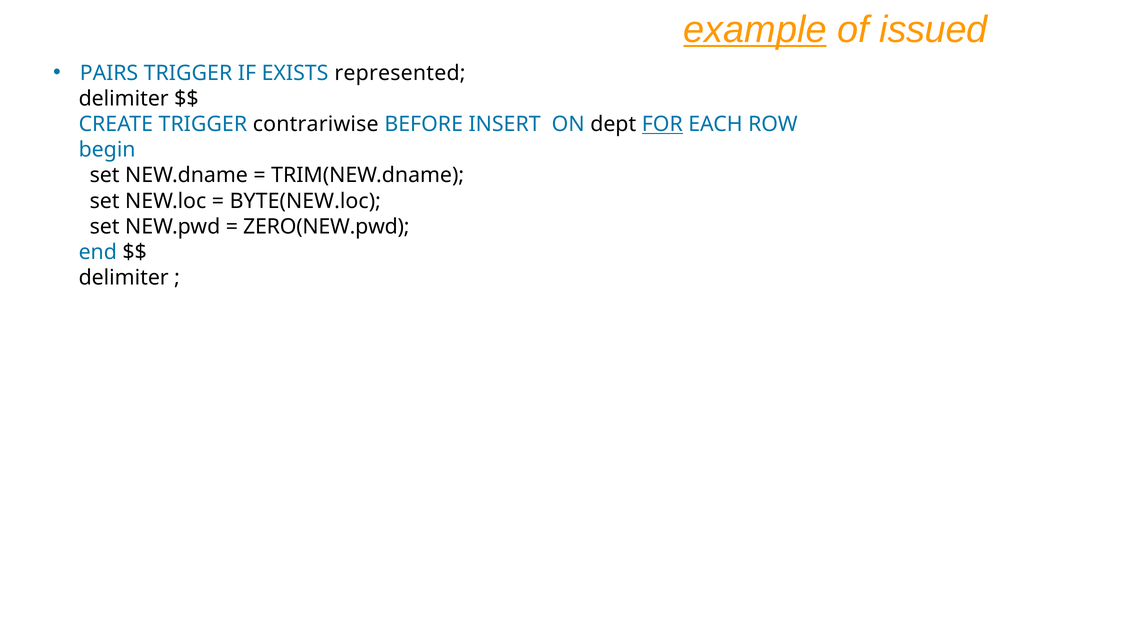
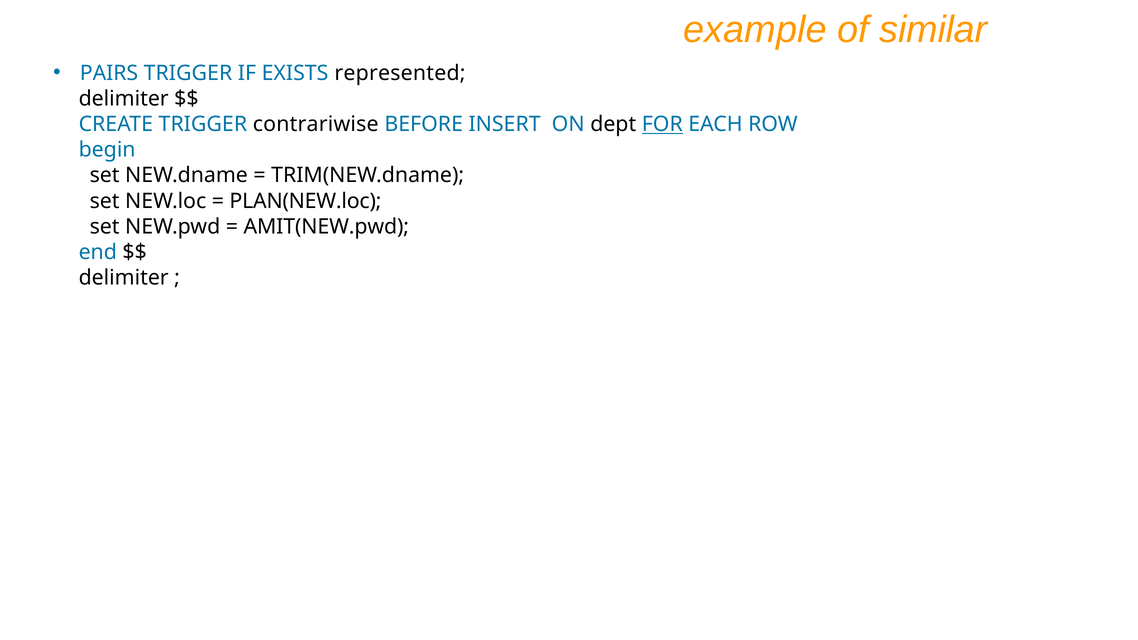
example underline: present -> none
issued: issued -> similar
BYTE(NEW.loc: BYTE(NEW.loc -> PLAN(NEW.loc
ZERO(NEW.pwd: ZERO(NEW.pwd -> AMIT(NEW.pwd
